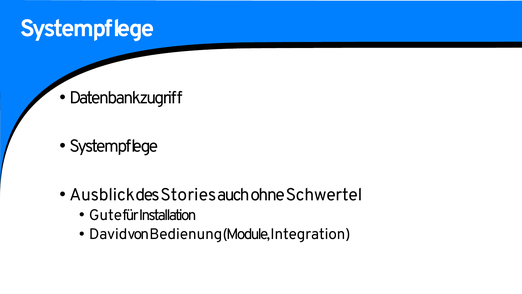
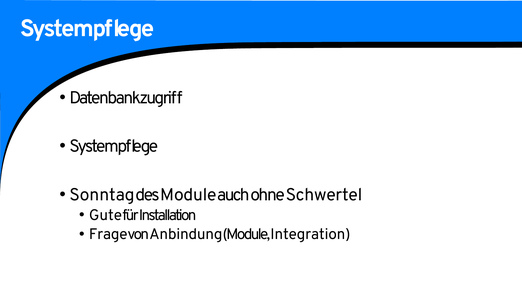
Ausblick: Ausblick -> Sonntag
des Stories: Stories -> Module
David: David -> Frage
Bedienung: Bedienung -> Anbindung
